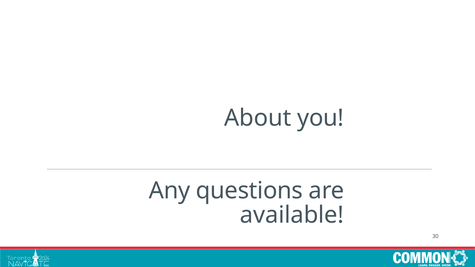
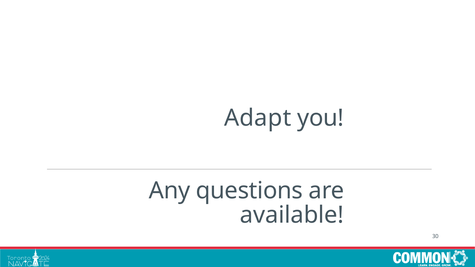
About: About -> Adapt
